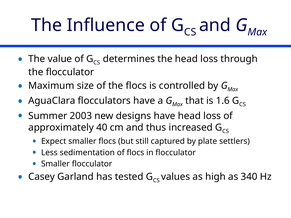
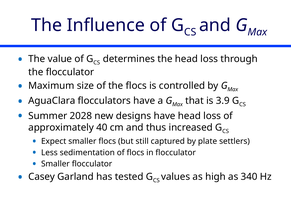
1.6: 1.6 -> 3.9
2003: 2003 -> 2028
